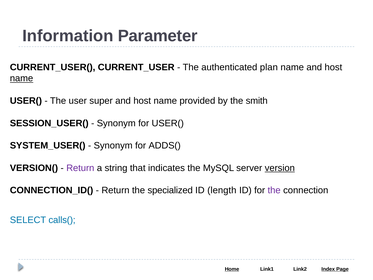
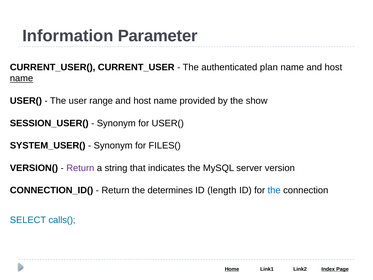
super: super -> range
smith: smith -> show
ADDS(: ADDS( -> FILES(
version underline: present -> none
specialized: specialized -> determines
the at (274, 190) colour: purple -> blue
